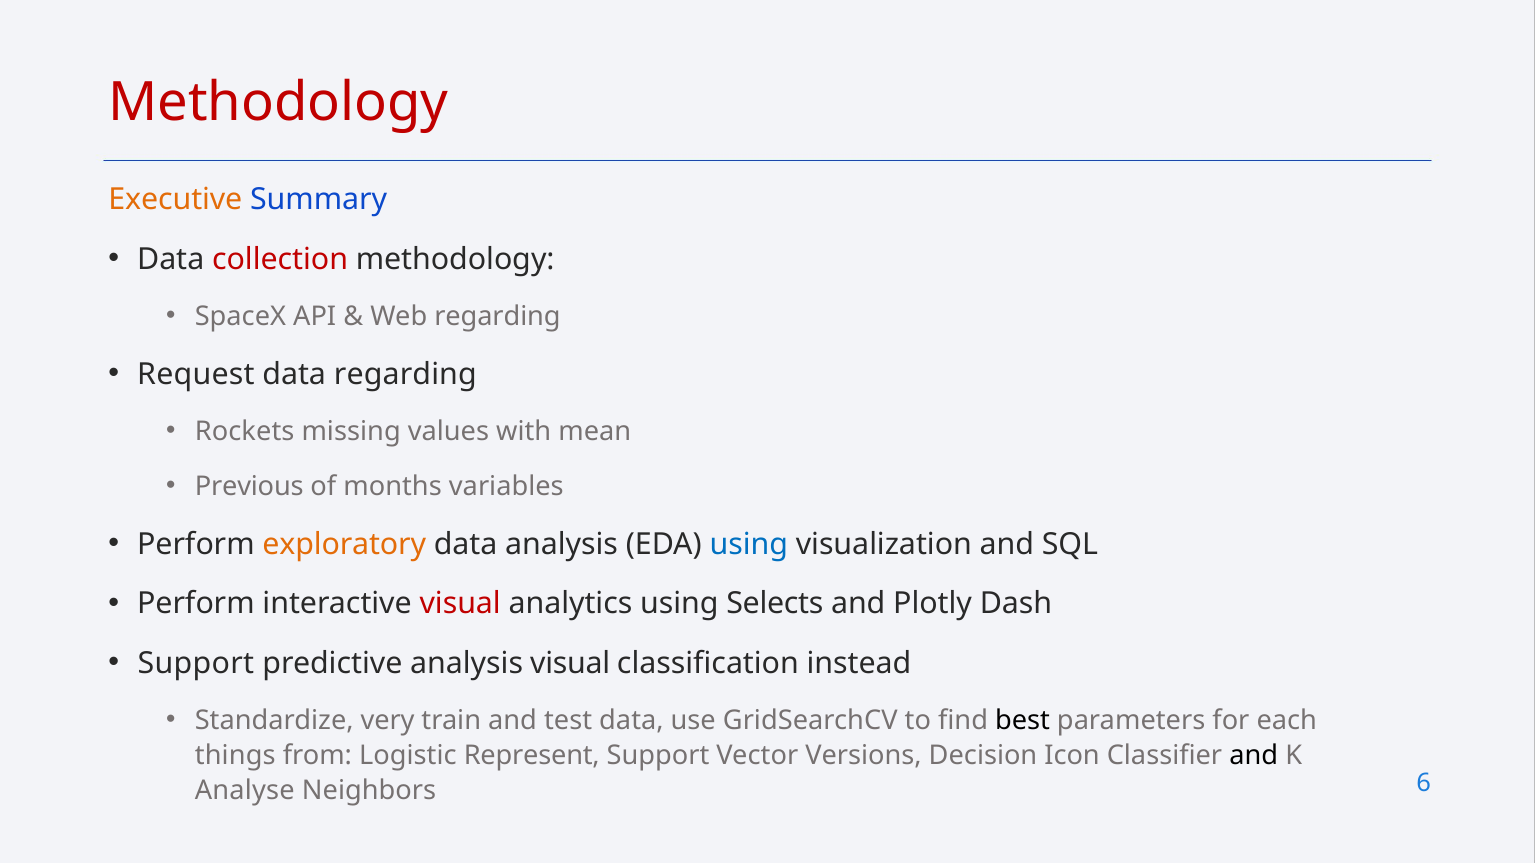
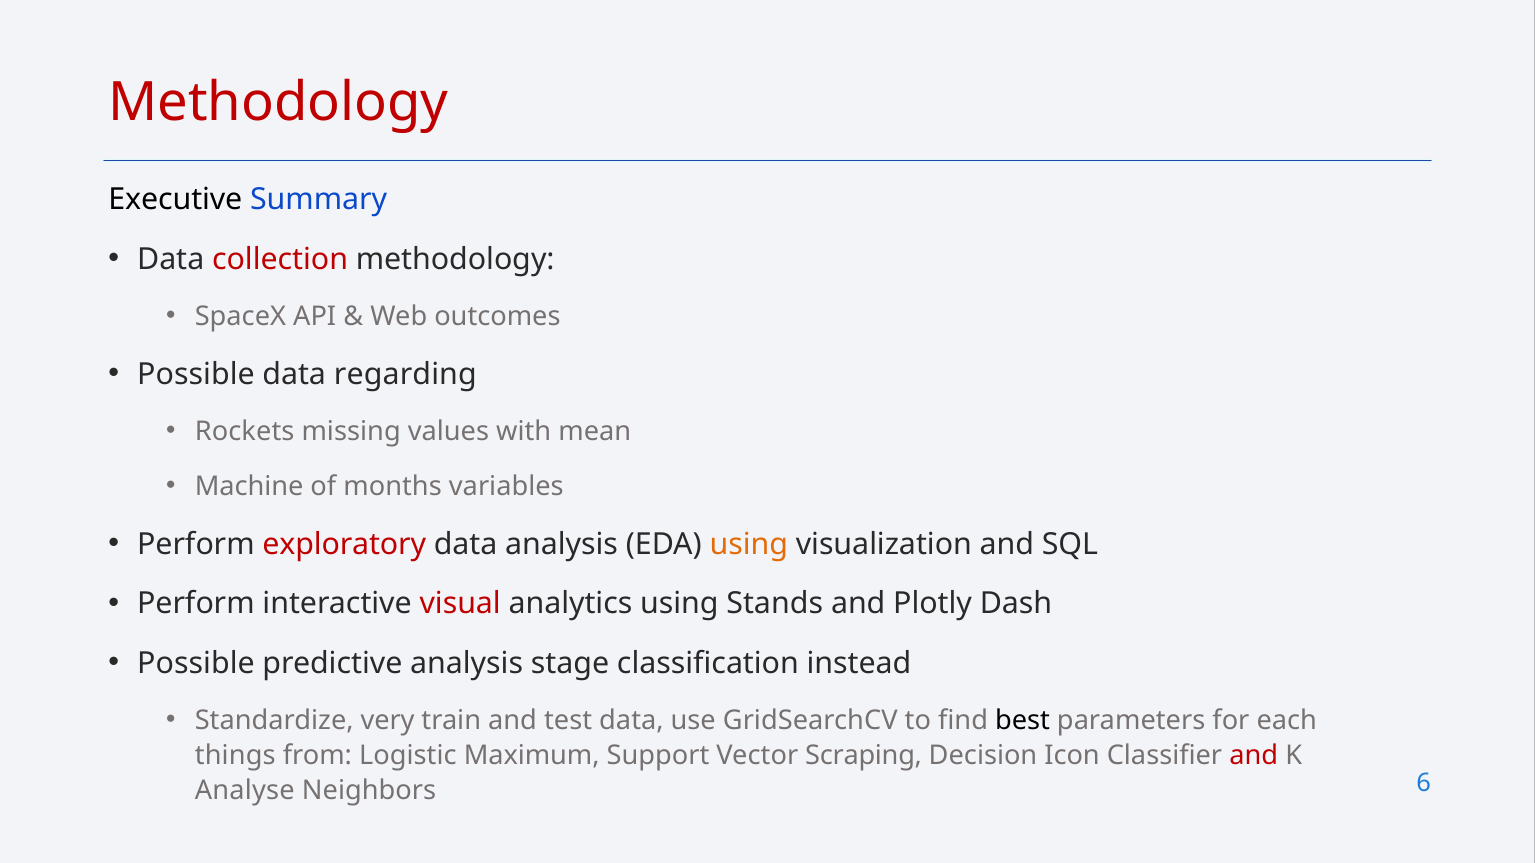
Executive colour: orange -> black
Web regarding: regarding -> outcomes
Request at (196, 374): Request -> Possible
Previous: Previous -> Machine
exploratory colour: orange -> red
using at (749, 544) colour: blue -> orange
Selects: Selects -> Stands
Support at (196, 663): Support -> Possible
analysis visual: visual -> stage
Represent: Represent -> Maximum
Versions: Versions -> Scraping
and at (1254, 756) colour: black -> red
